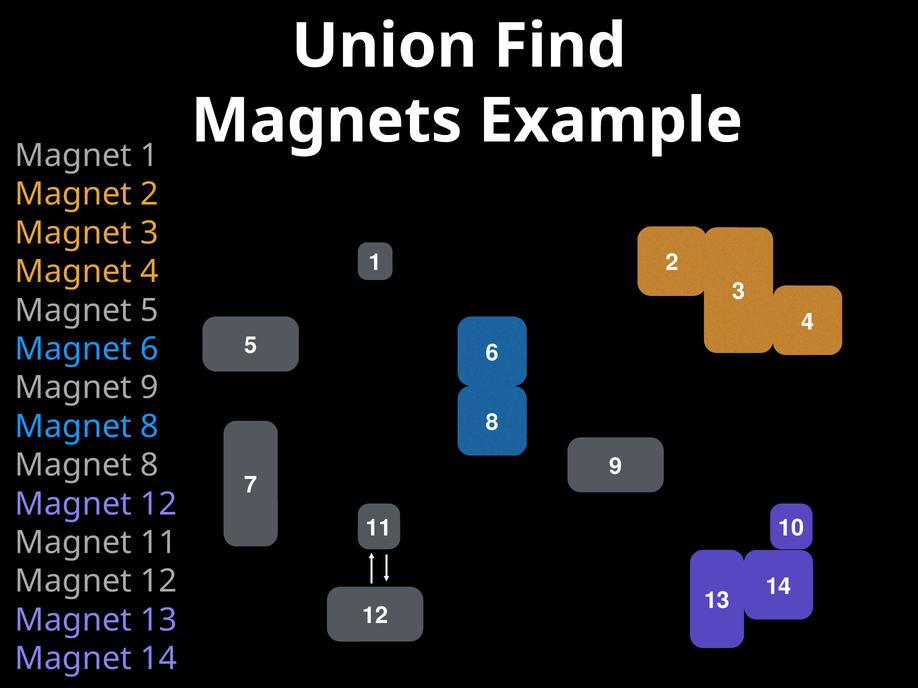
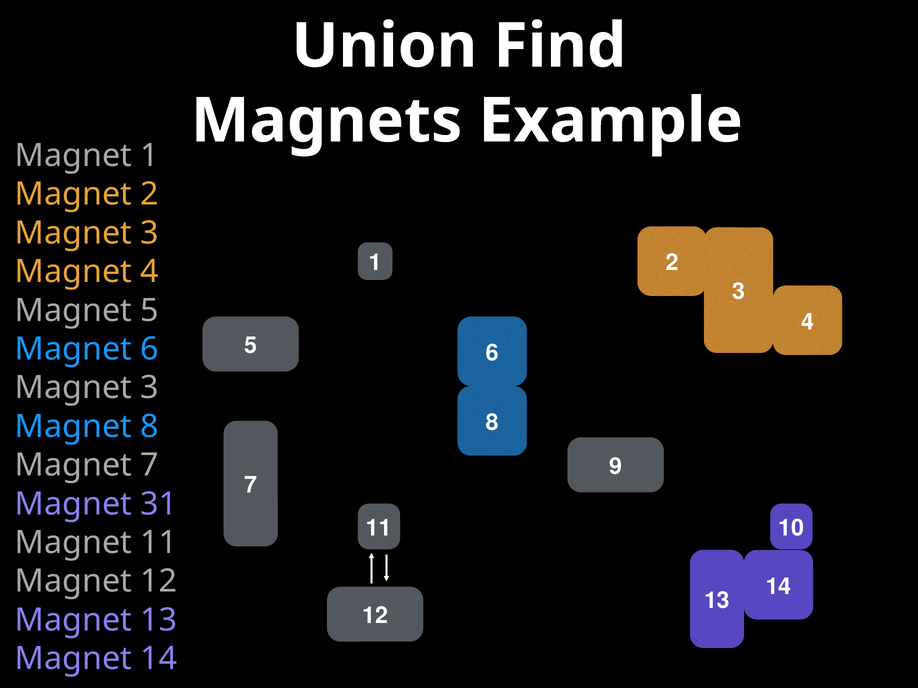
9 at (150, 388): 9 -> 3
8 at (150, 466): 8 -> 7
12 at (159, 504): 12 -> 31
